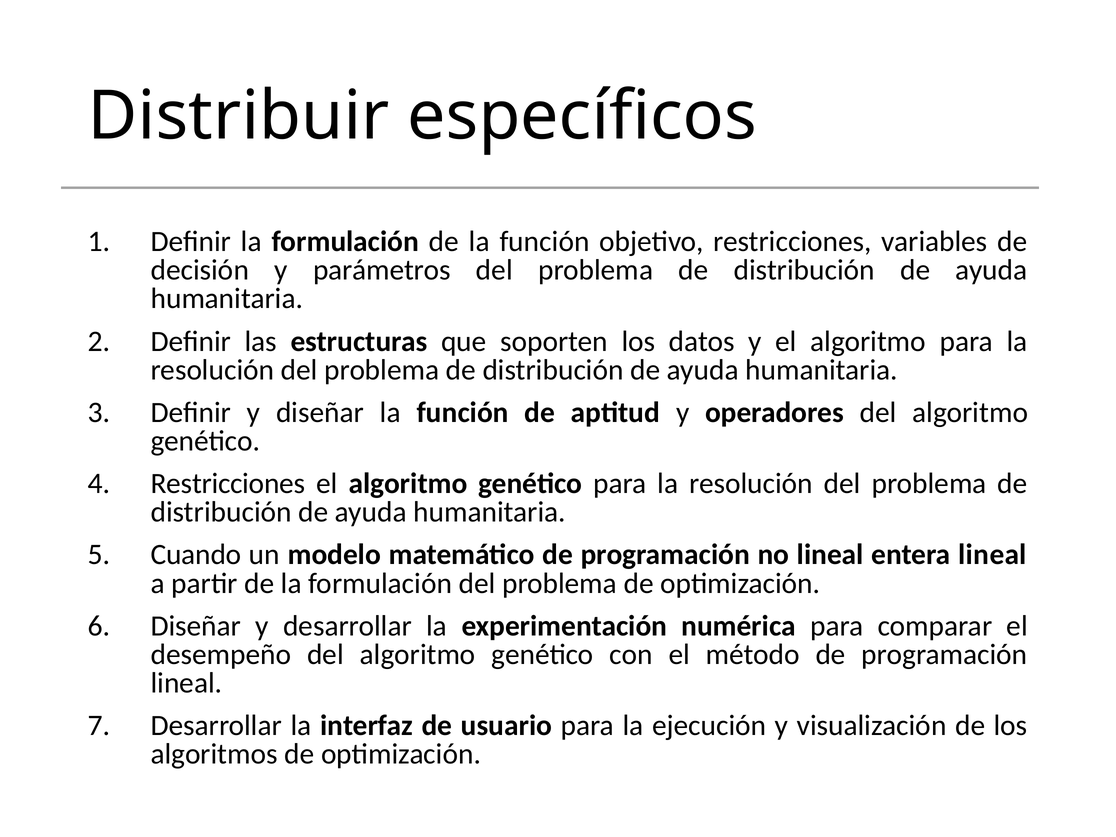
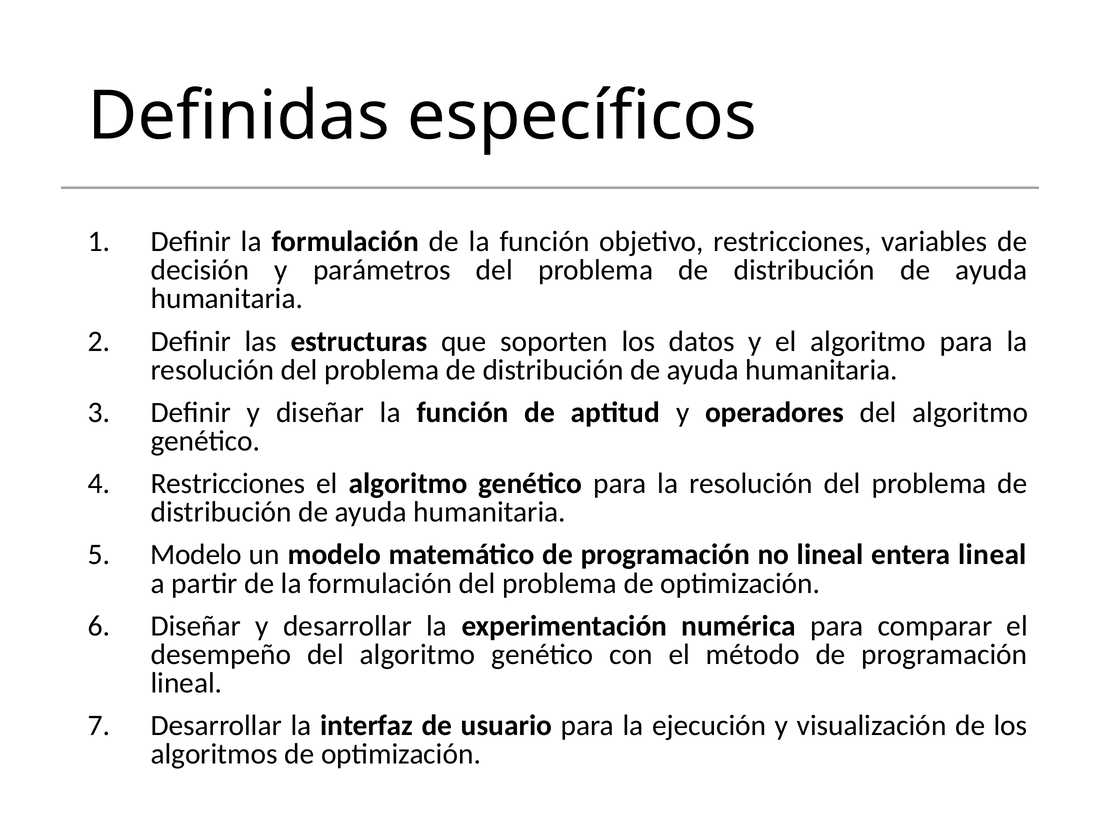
Distribuir: Distribuir -> Definidas
Cuando at (196, 555): Cuando -> Modelo
